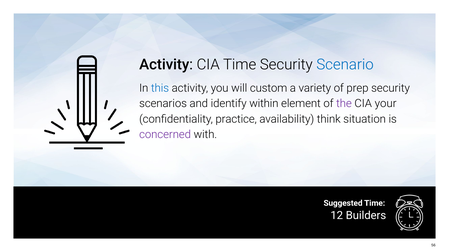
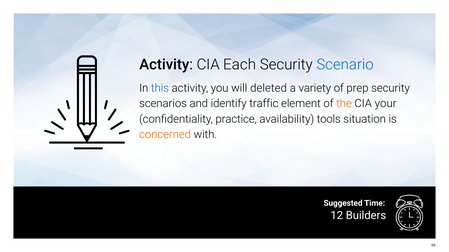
CIA Time: Time -> Each
custom: custom -> deleted
within: within -> traffic
the colour: purple -> orange
think: think -> tools
concerned colour: purple -> orange
